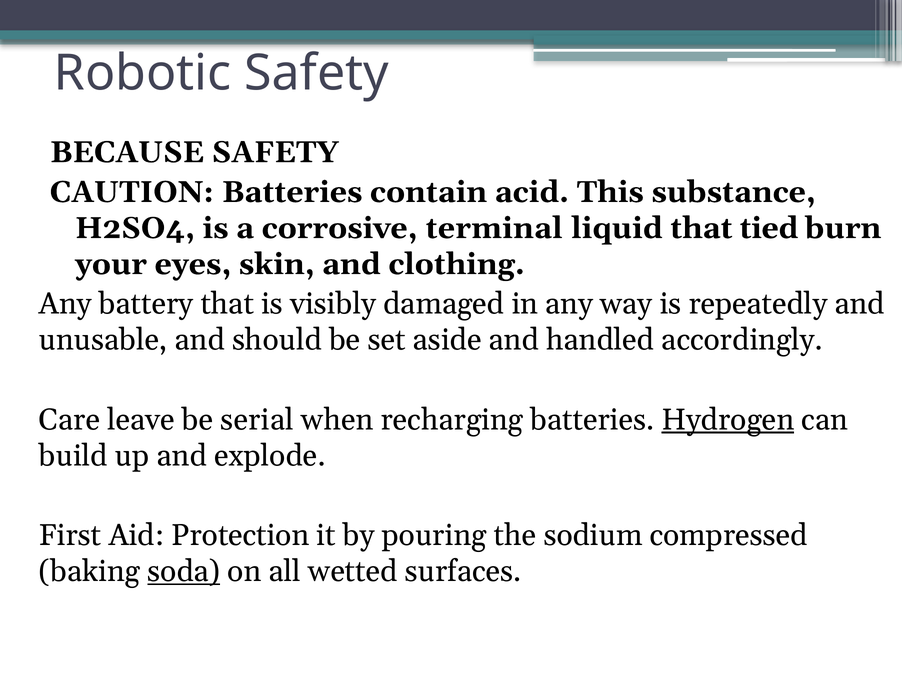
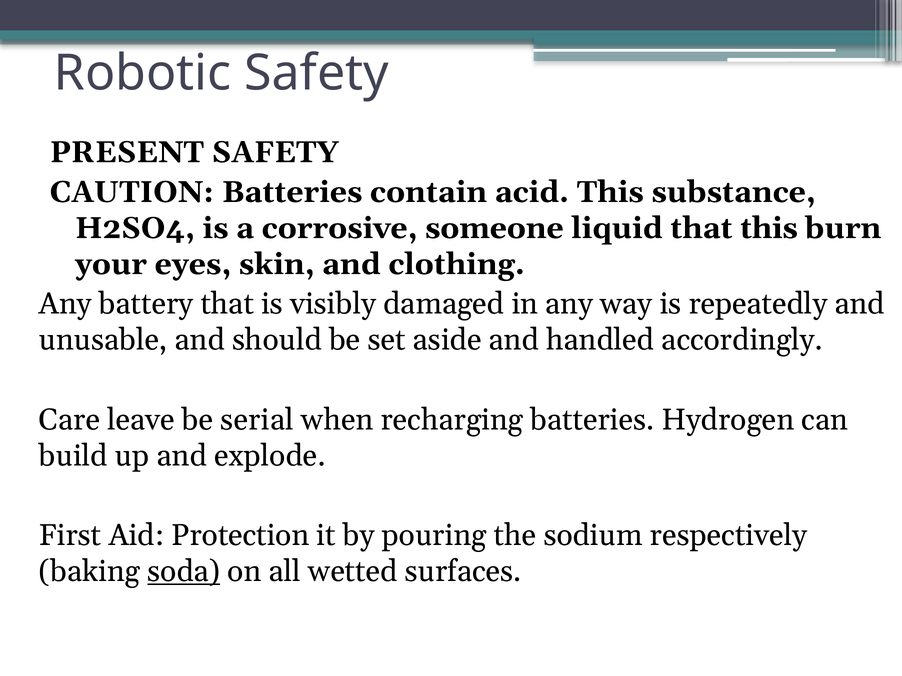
BECAUSE: BECAUSE -> PRESENT
terminal: terminal -> someone
that tied: tied -> this
Hydrogen underline: present -> none
compressed: compressed -> respectively
